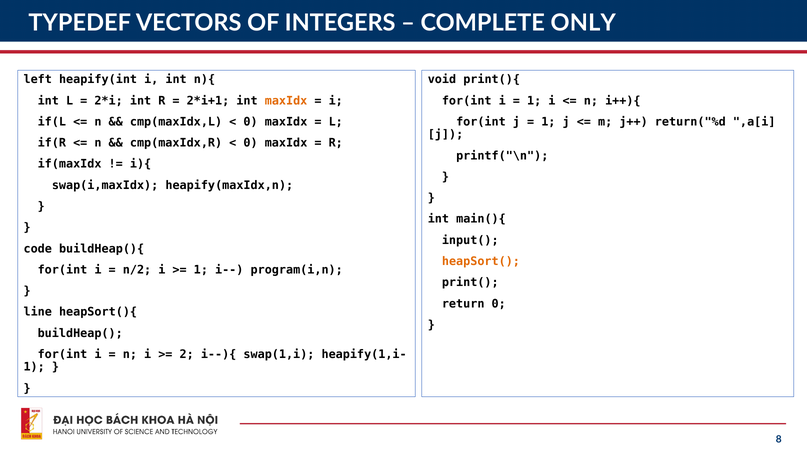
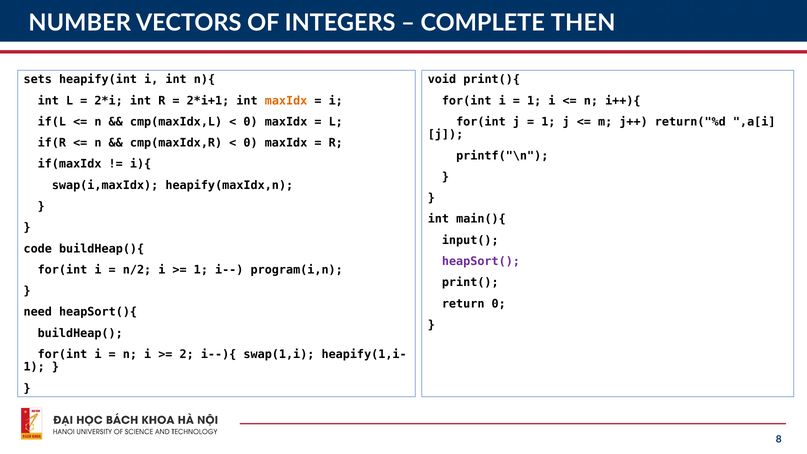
TYPEDEF: TYPEDEF -> NUMBER
ONLY: ONLY -> THEN
left: left -> sets
heapSort( colour: orange -> purple
line: line -> need
